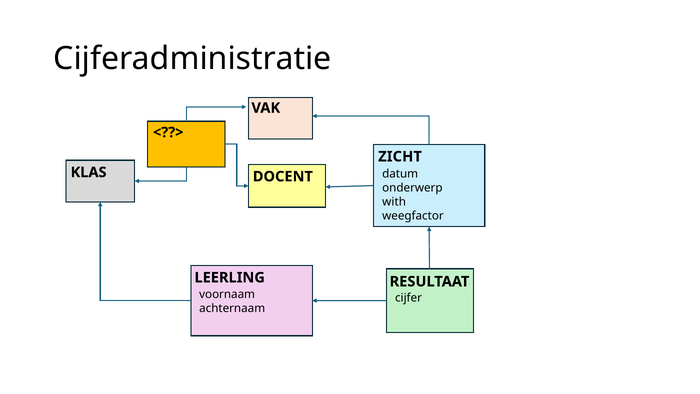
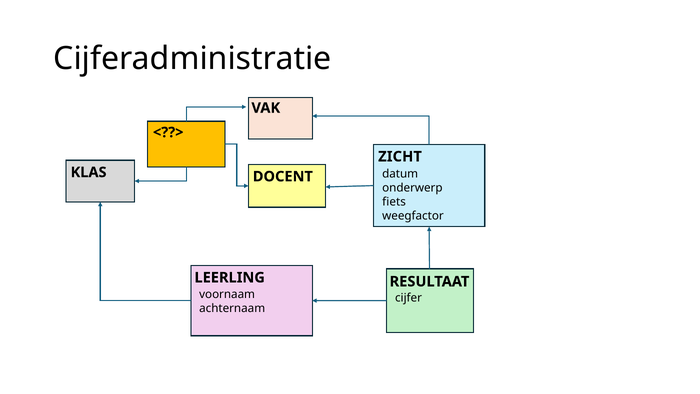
with: with -> fiets
